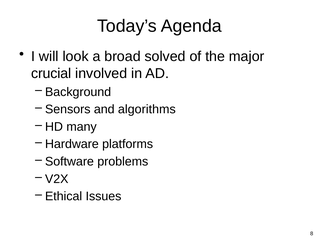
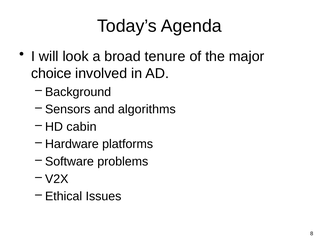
solved: solved -> tenure
crucial: crucial -> choice
many: many -> cabin
